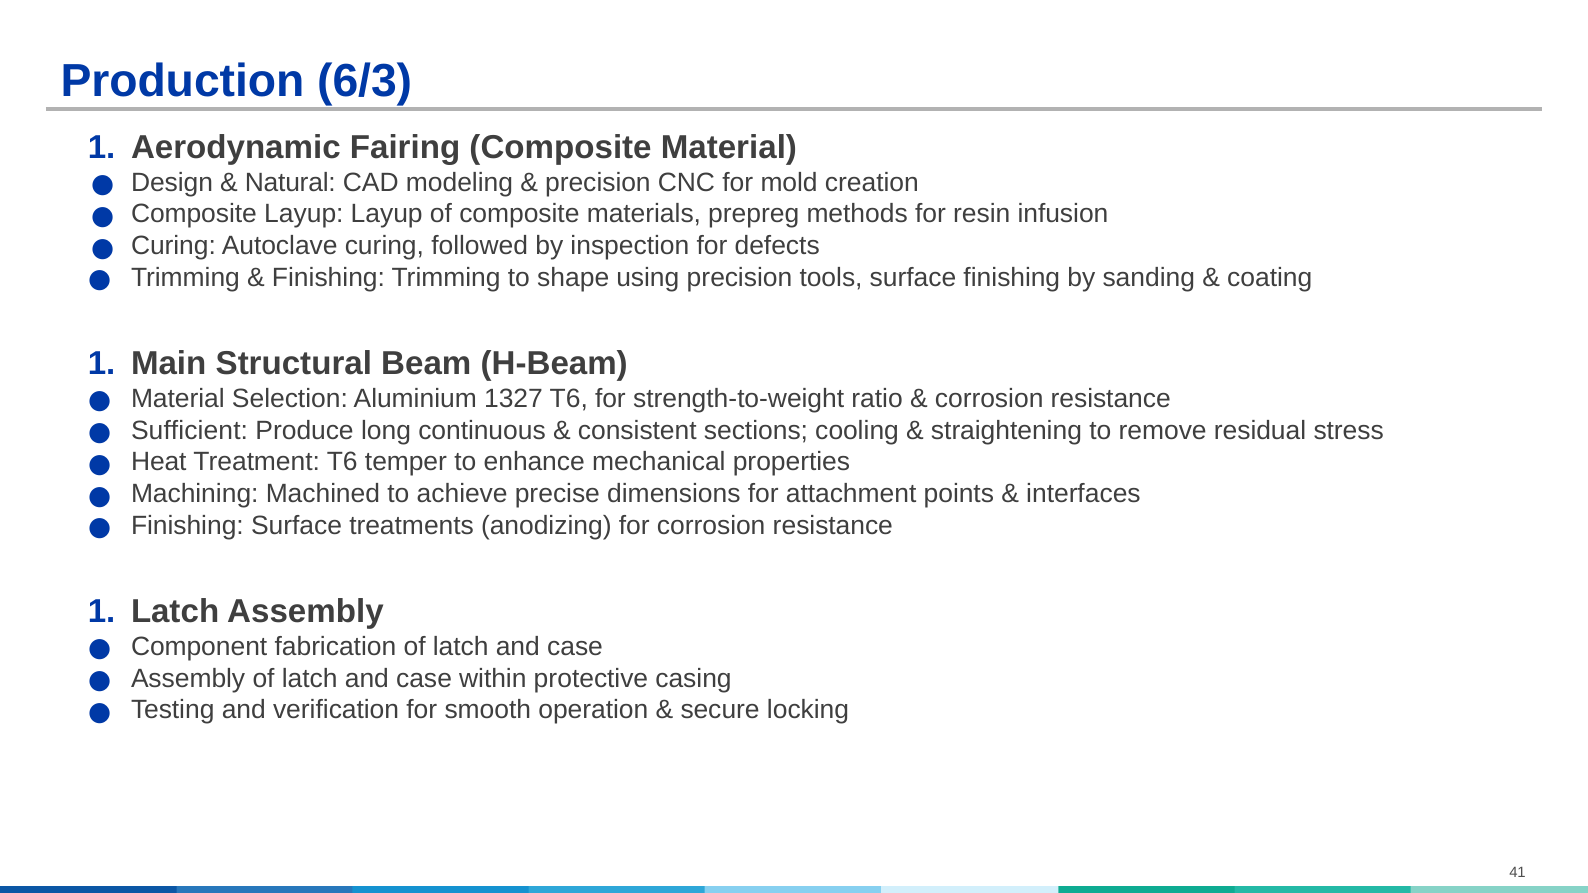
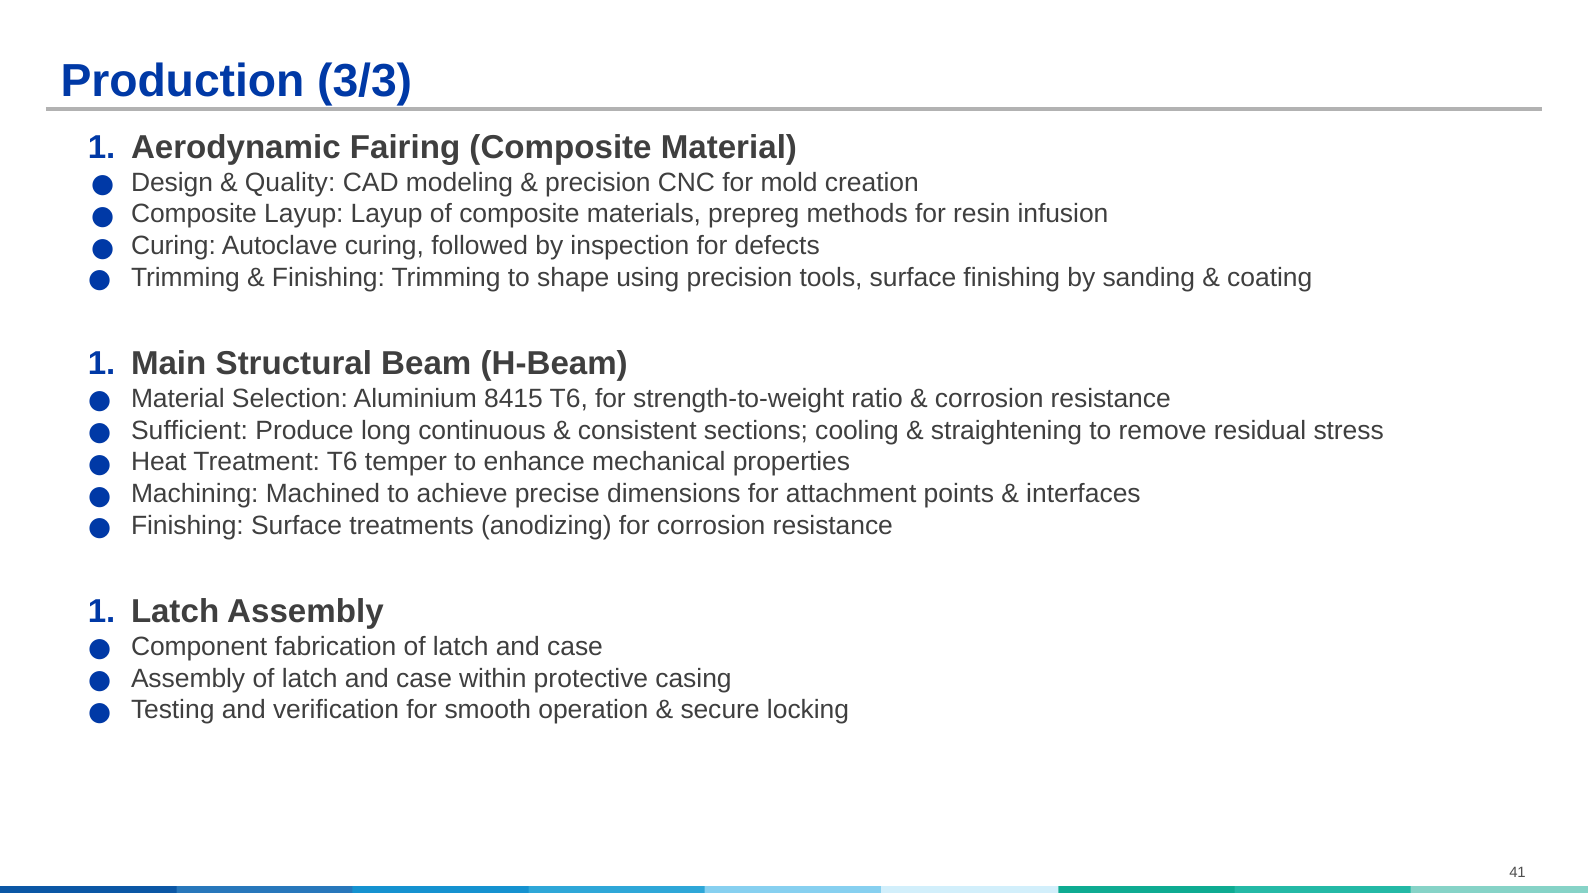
6/3: 6/3 -> 3/3
Natural: Natural -> Quality
1327: 1327 -> 8415
